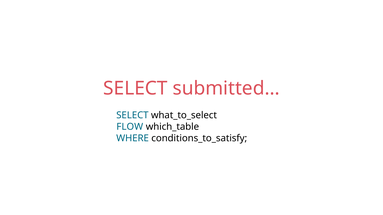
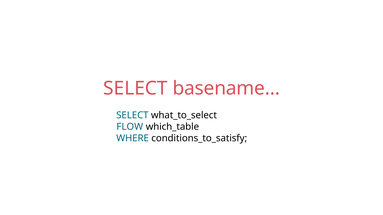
submitted…: submitted… -> basename…
